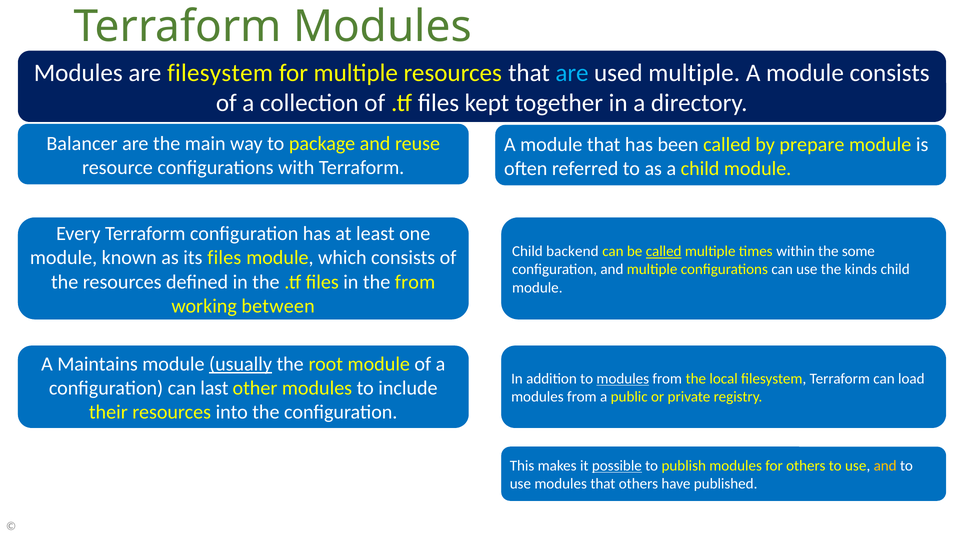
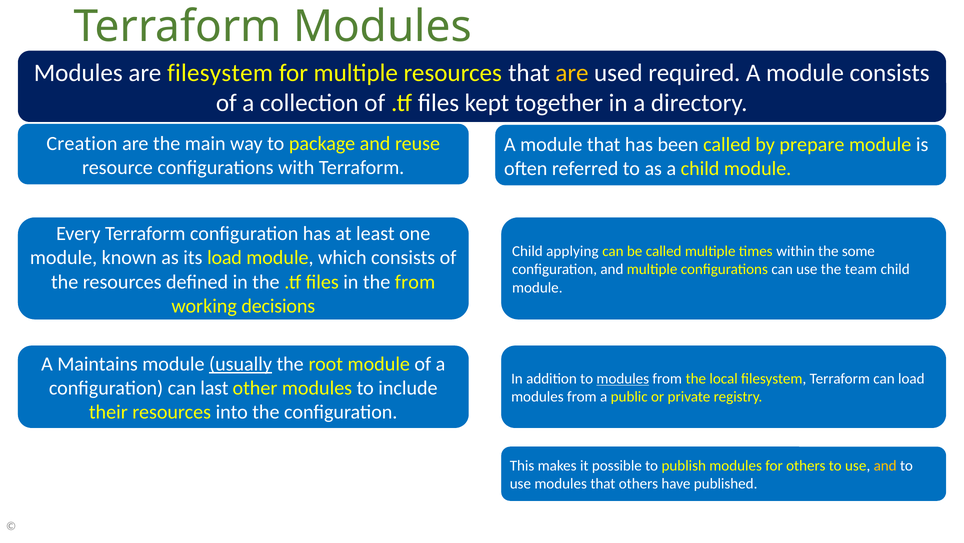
are at (572, 73) colour: light blue -> yellow
used multiple: multiple -> required
Balancer: Balancer -> Creation
backend: backend -> applying
called at (664, 251) underline: present -> none
its files: files -> load
kinds: kinds -> team
between: between -> decisions
possible underline: present -> none
